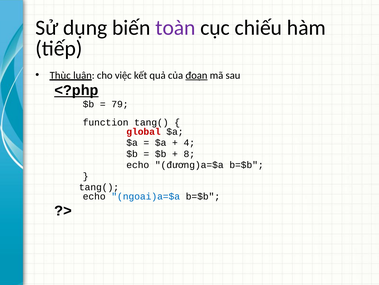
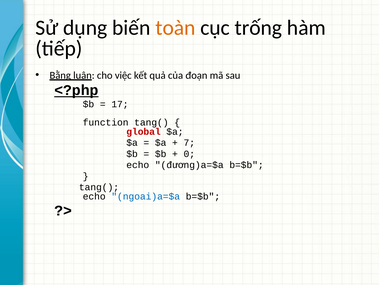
toàn colour: purple -> orange
chiếu: chiếu -> trống
Thùc: Thùc -> Bằng
đoạn underline: present -> none
79: 79 -> 17
4: 4 -> 7
8: 8 -> 0
